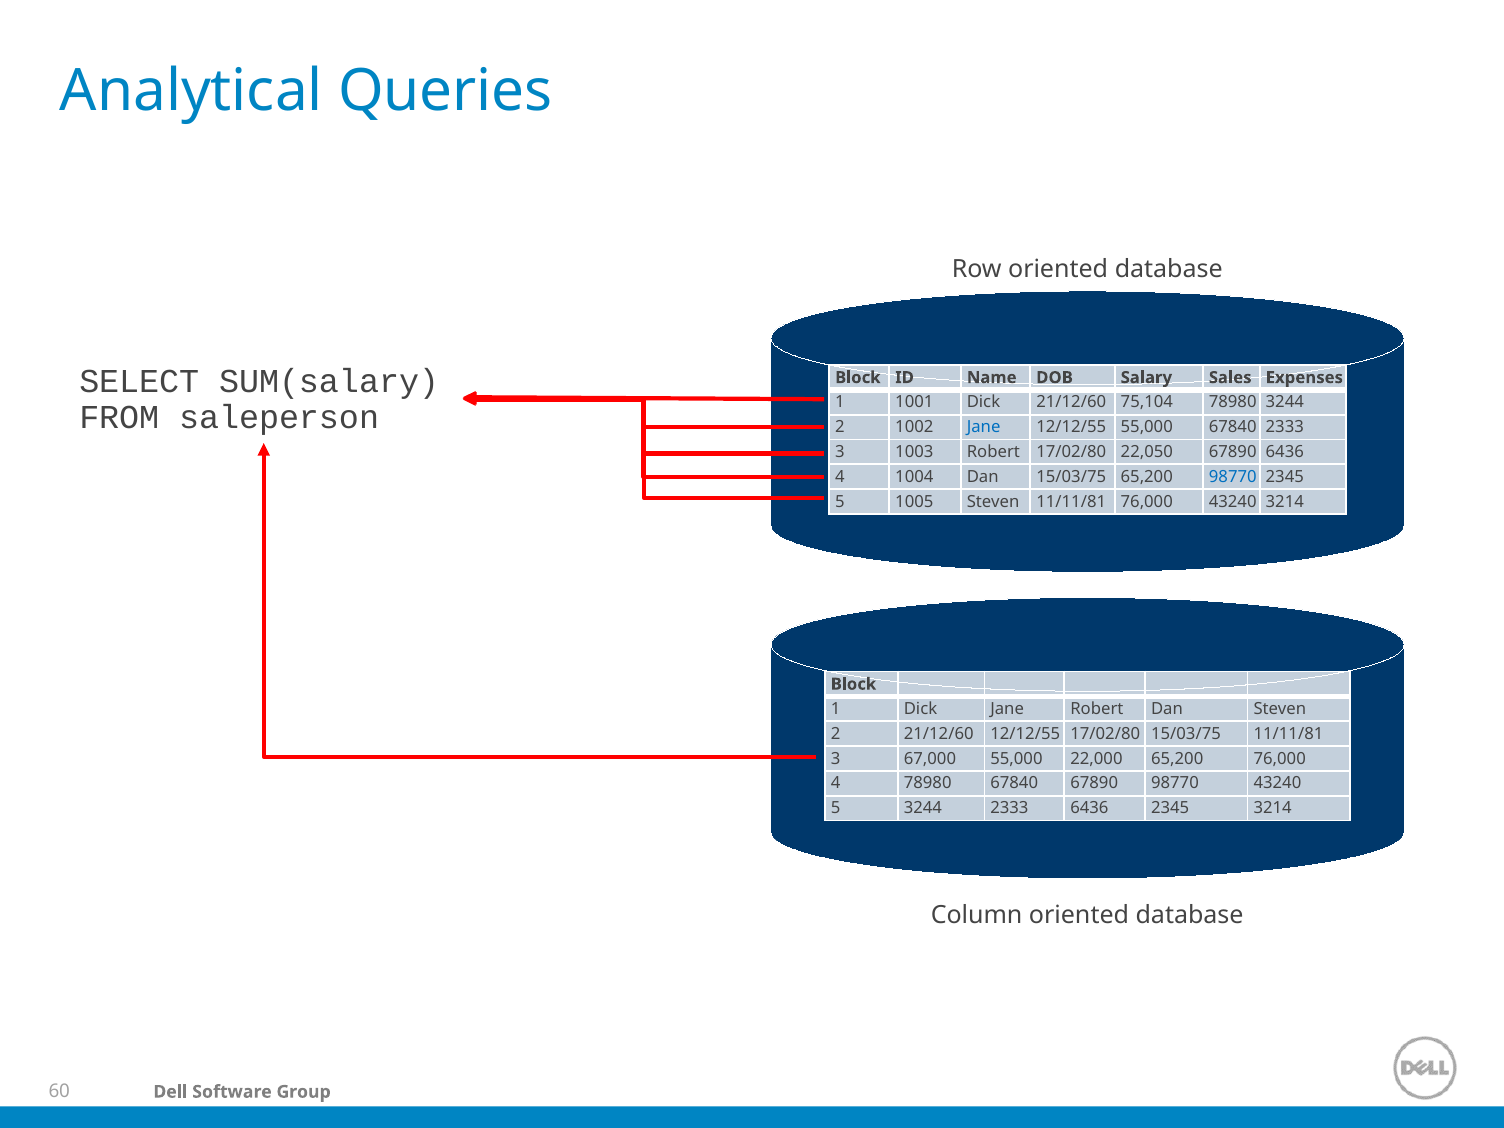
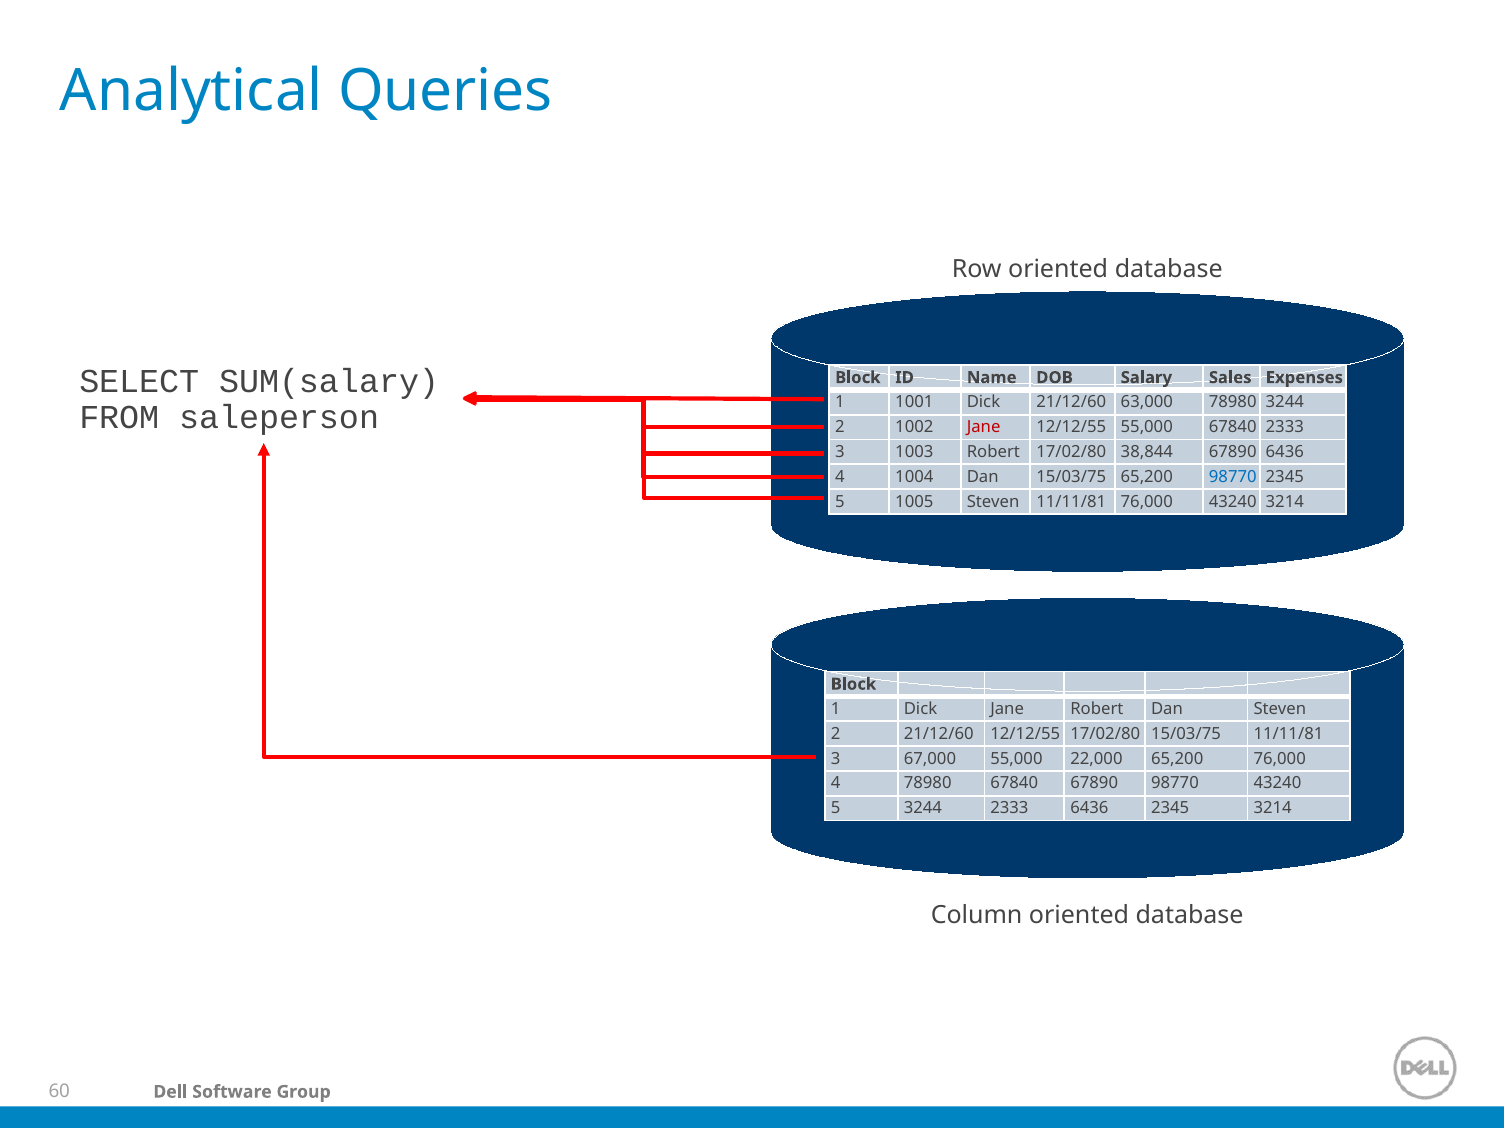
75,104: 75,104 -> 63,000
Jane at (984, 427) colour: blue -> red
22,050: 22,050 -> 38,844
